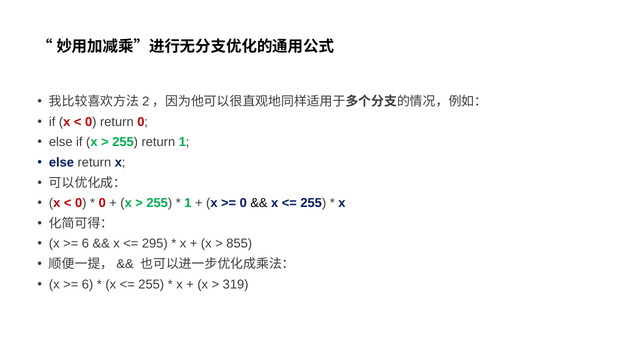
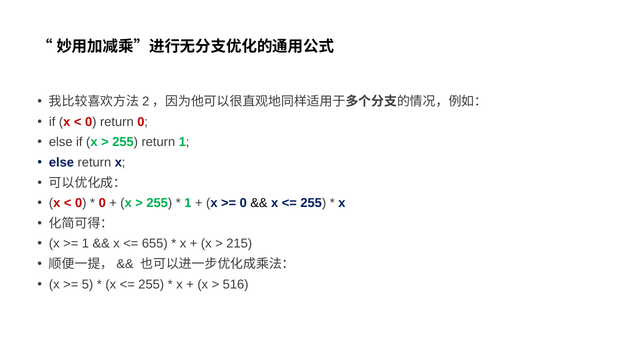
6 at (85, 244): 6 -> 1
295: 295 -> 655
855: 855 -> 215
6 at (88, 284): 6 -> 5
319: 319 -> 516
